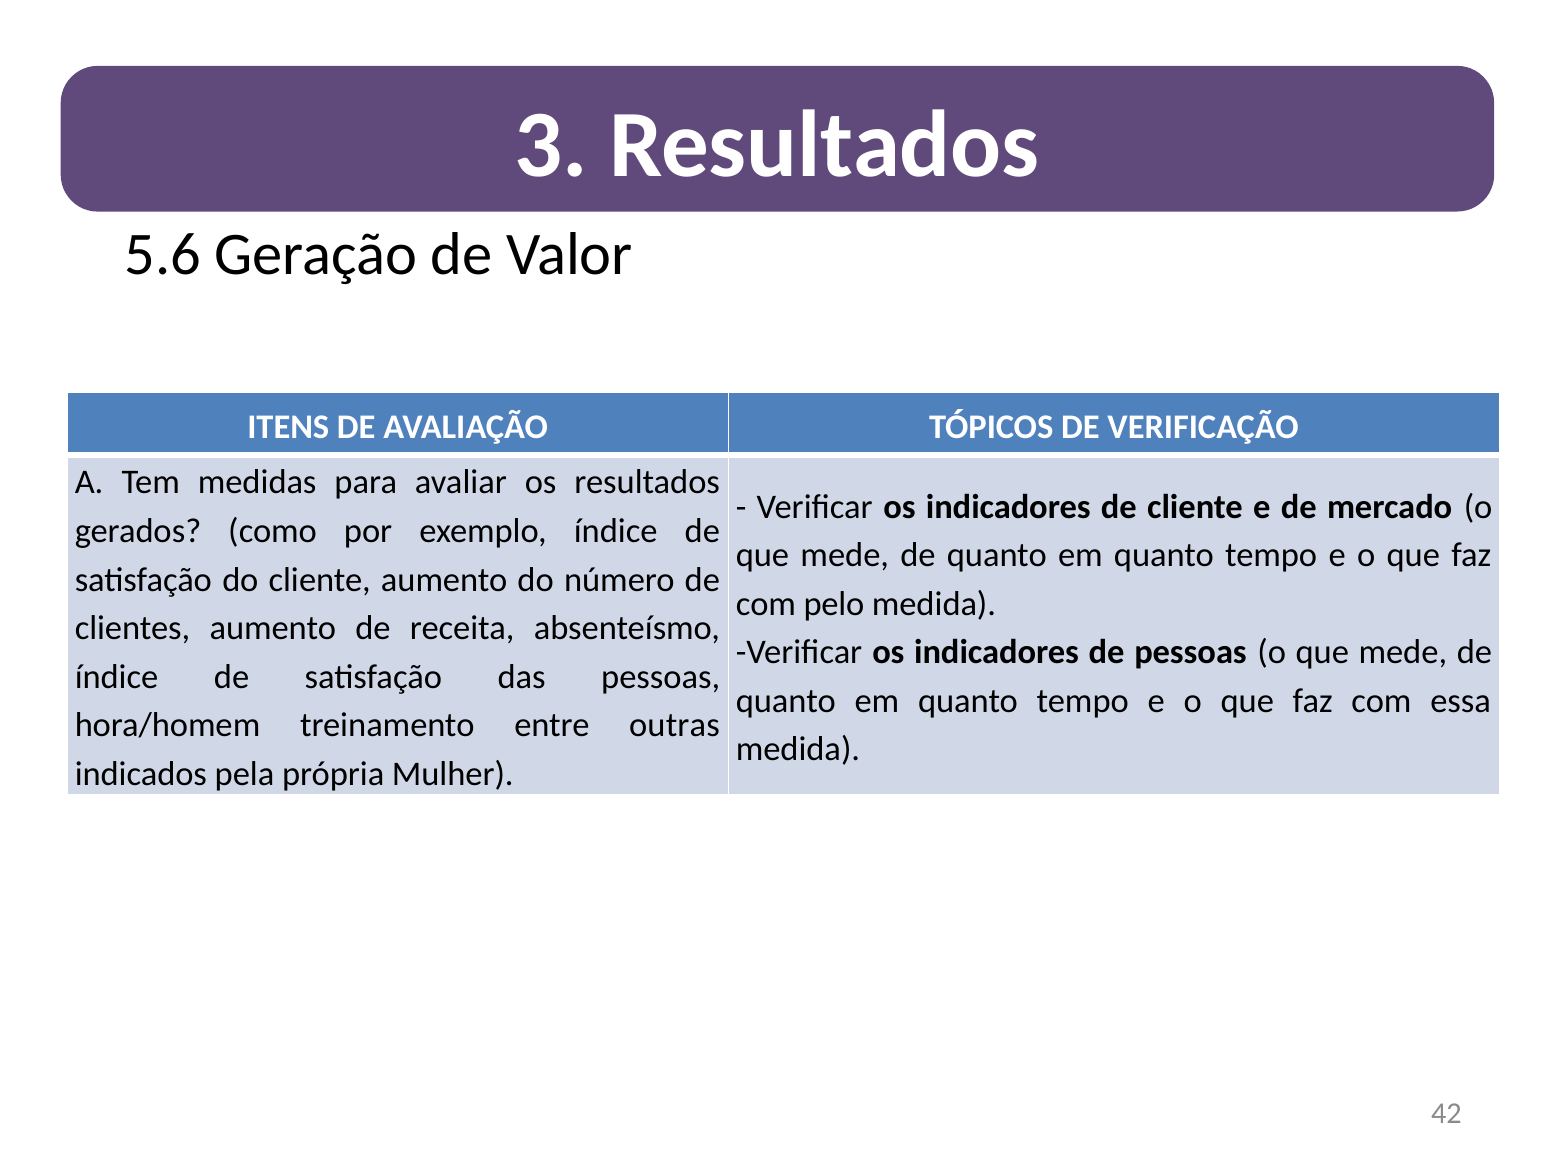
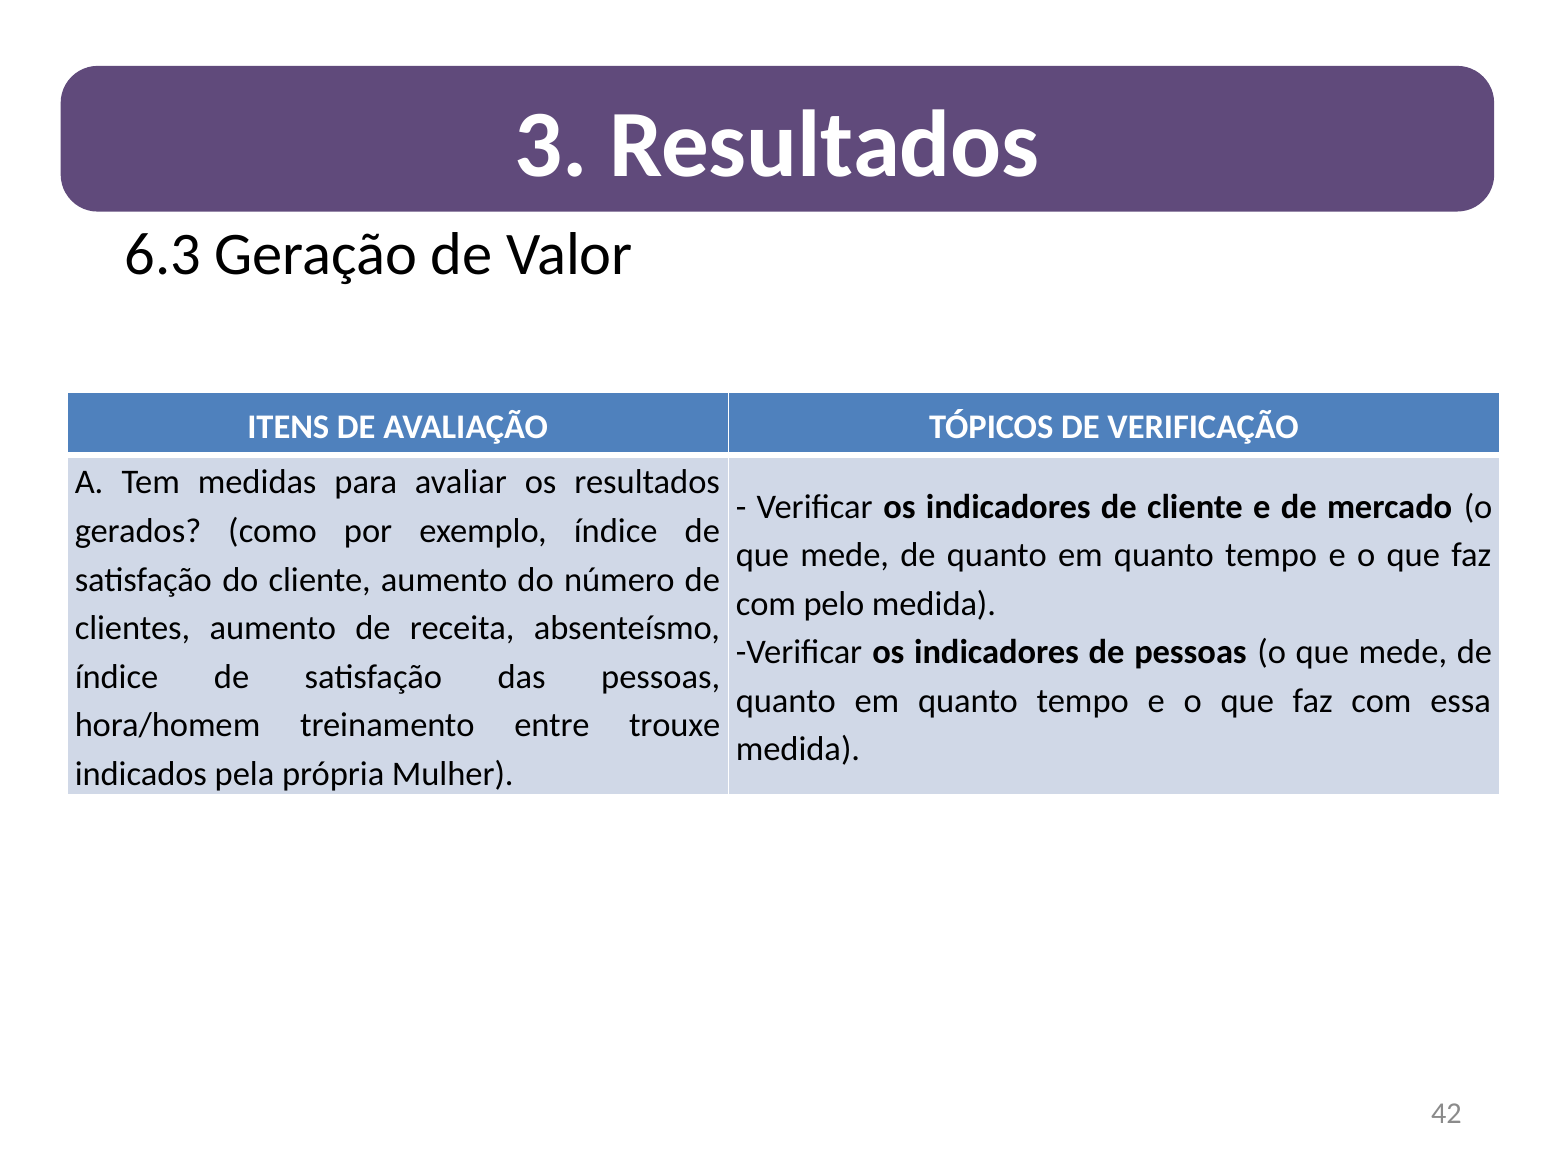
5.6: 5.6 -> 6.3
outras: outras -> trouxe
